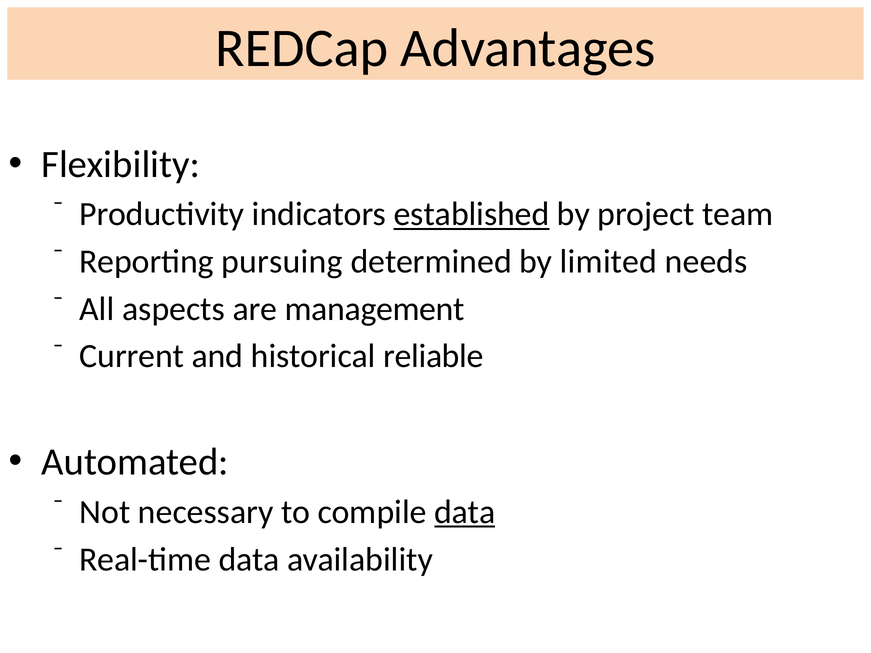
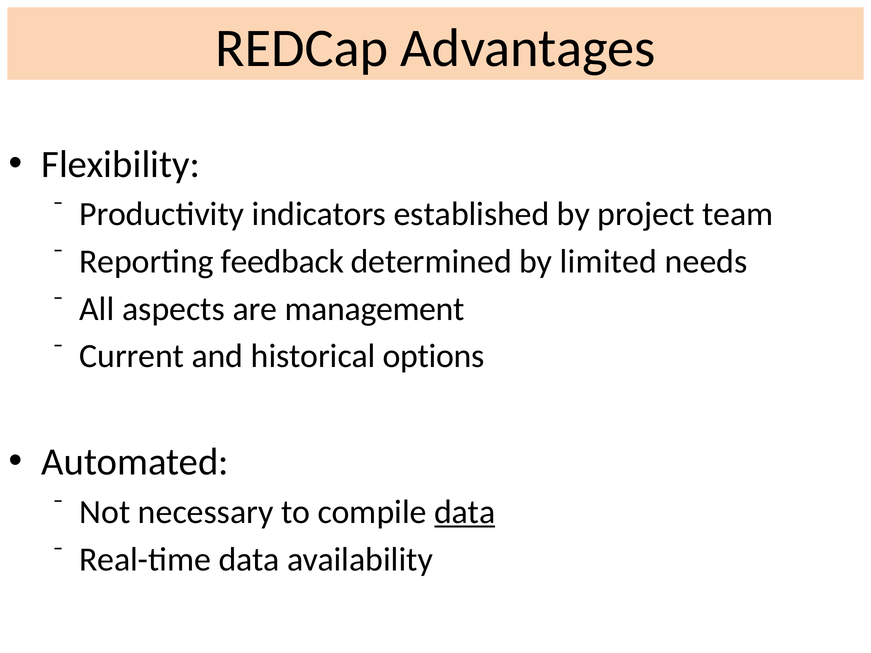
established underline: present -> none
pursuing: pursuing -> feedback
reliable: reliable -> options
